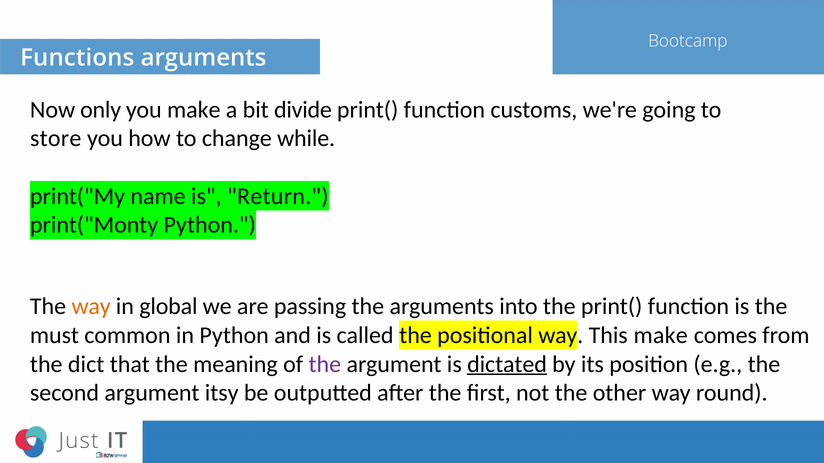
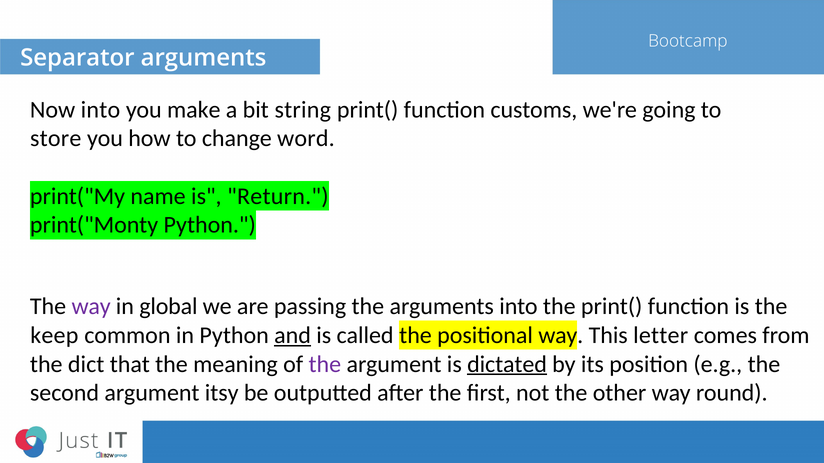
Functions: Functions -> Separator
Now only: only -> into
divide: divide -> string
while: while -> word
way at (91, 307) colour: orange -> purple
must: must -> keep
and underline: none -> present
This make: make -> letter
